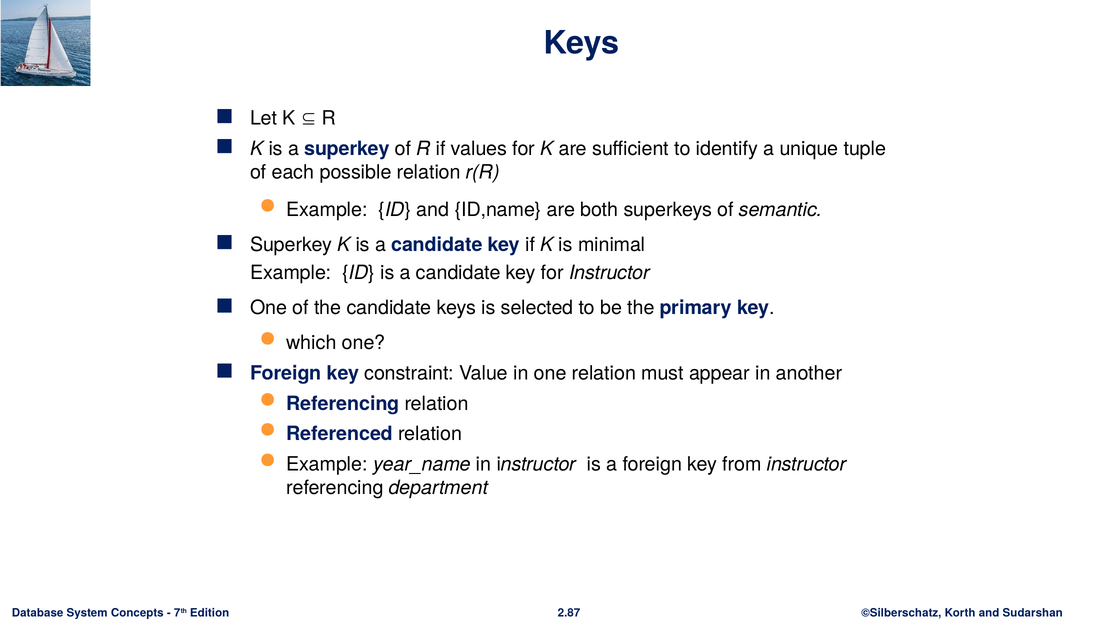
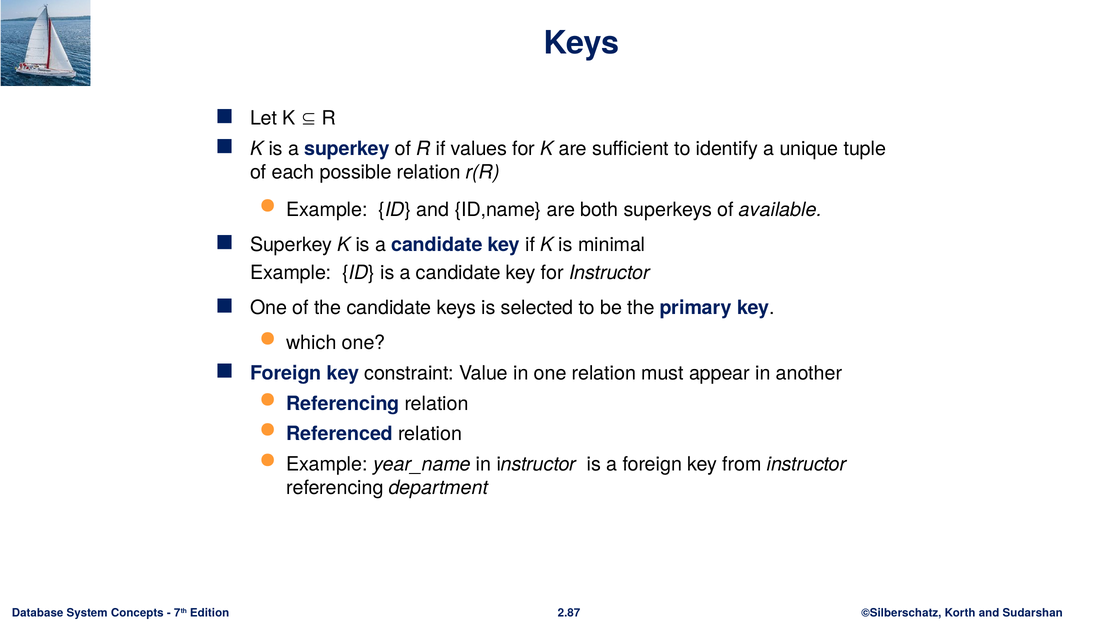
semantic: semantic -> available
